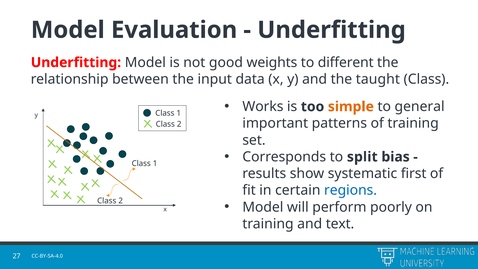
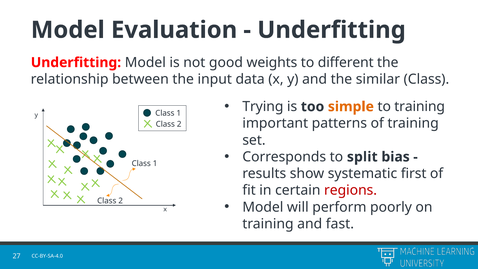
taught: taught -> similar
Works: Works -> Trying
to general: general -> training
regions colour: blue -> red
text: text -> fast
